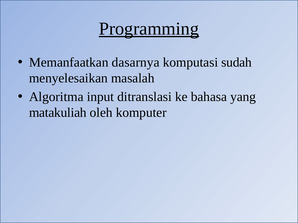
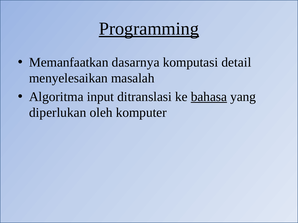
sudah: sudah -> detail
bahasa underline: none -> present
matakuliah: matakuliah -> diperlukan
